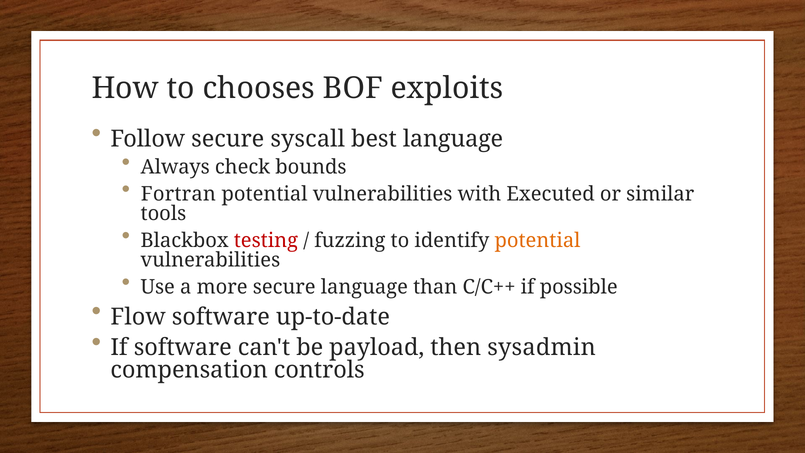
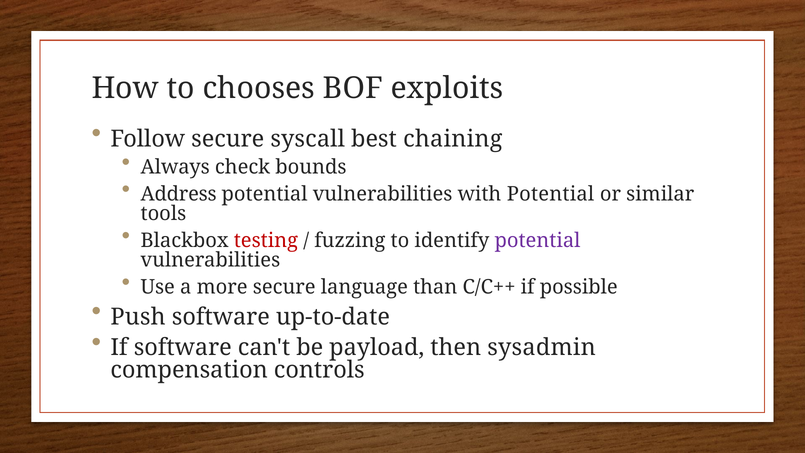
best language: language -> chaining
Fortran: Fortran -> Address
with Executed: Executed -> Potential
potential at (537, 241) colour: orange -> purple
Flow: Flow -> Push
